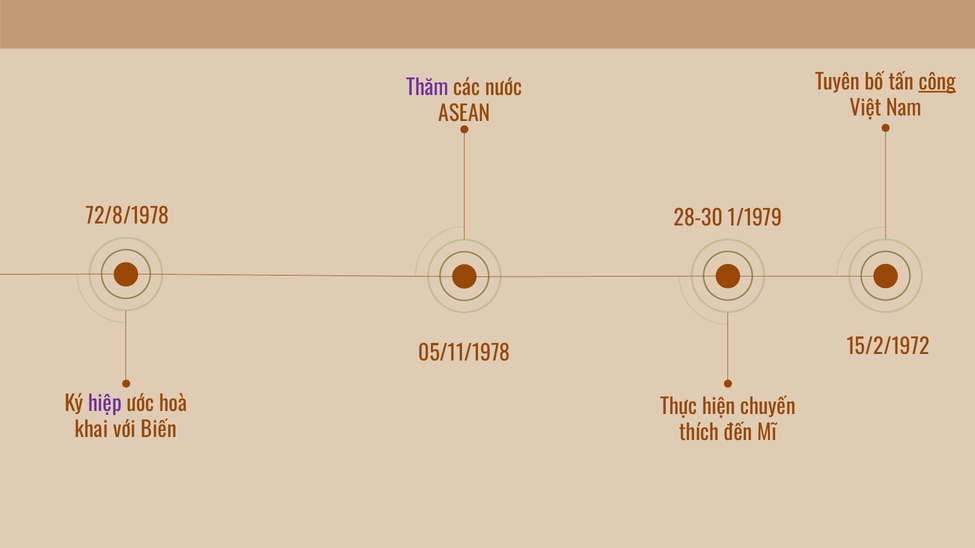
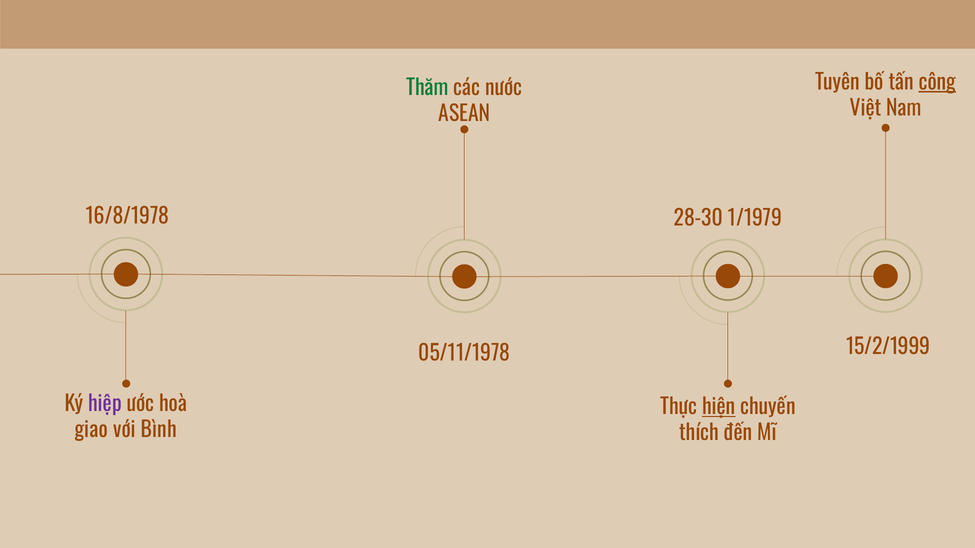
Thăm colour: purple -> green
72/8/1978: 72/8/1978 -> 16/8/1978
15/2/1972: 15/2/1972 -> 15/2/1999
hiện underline: none -> present
khai: khai -> giao
Biến: Biến -> Bình
